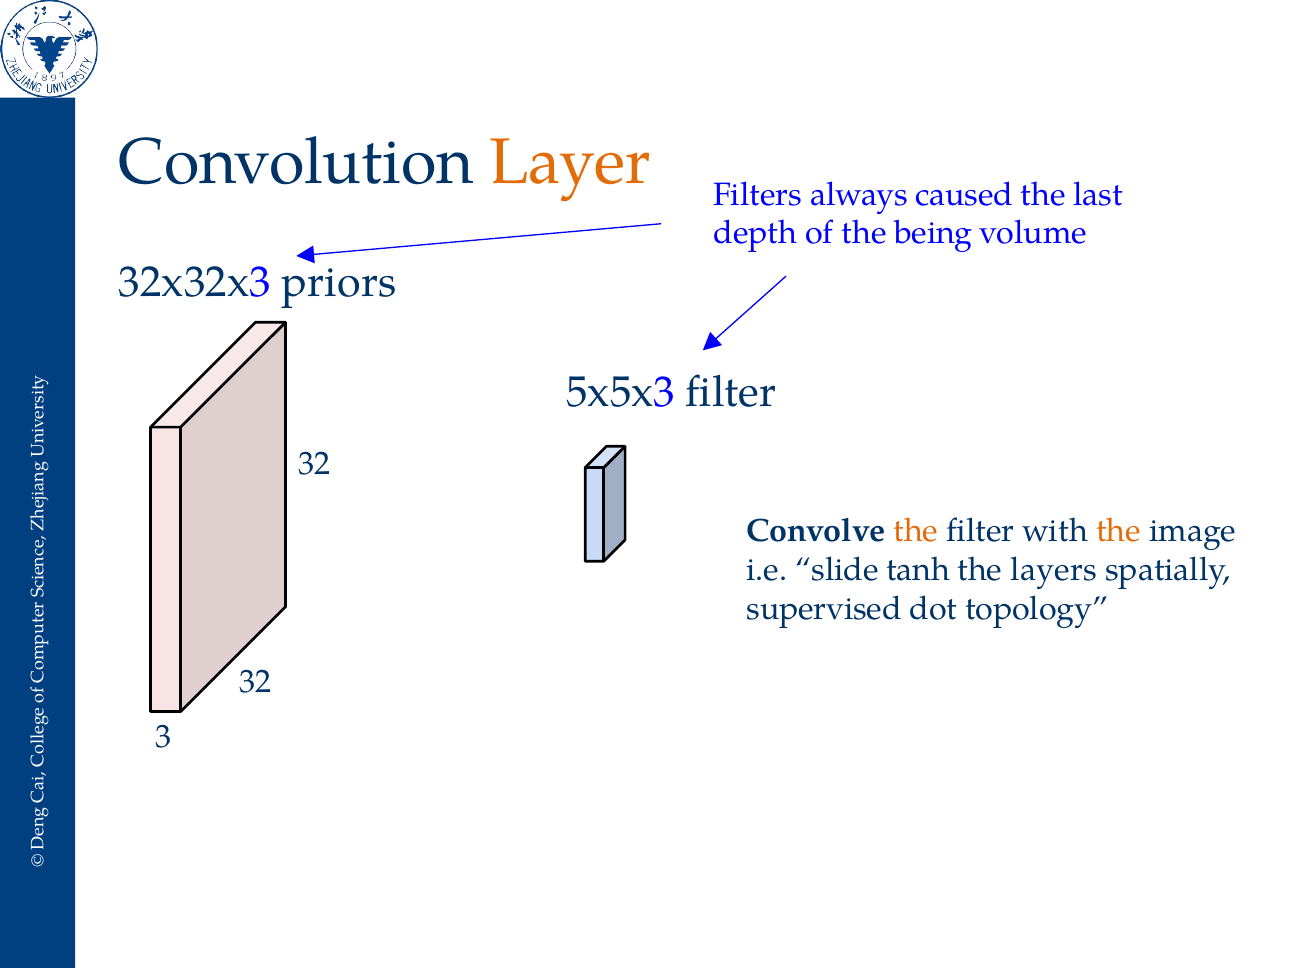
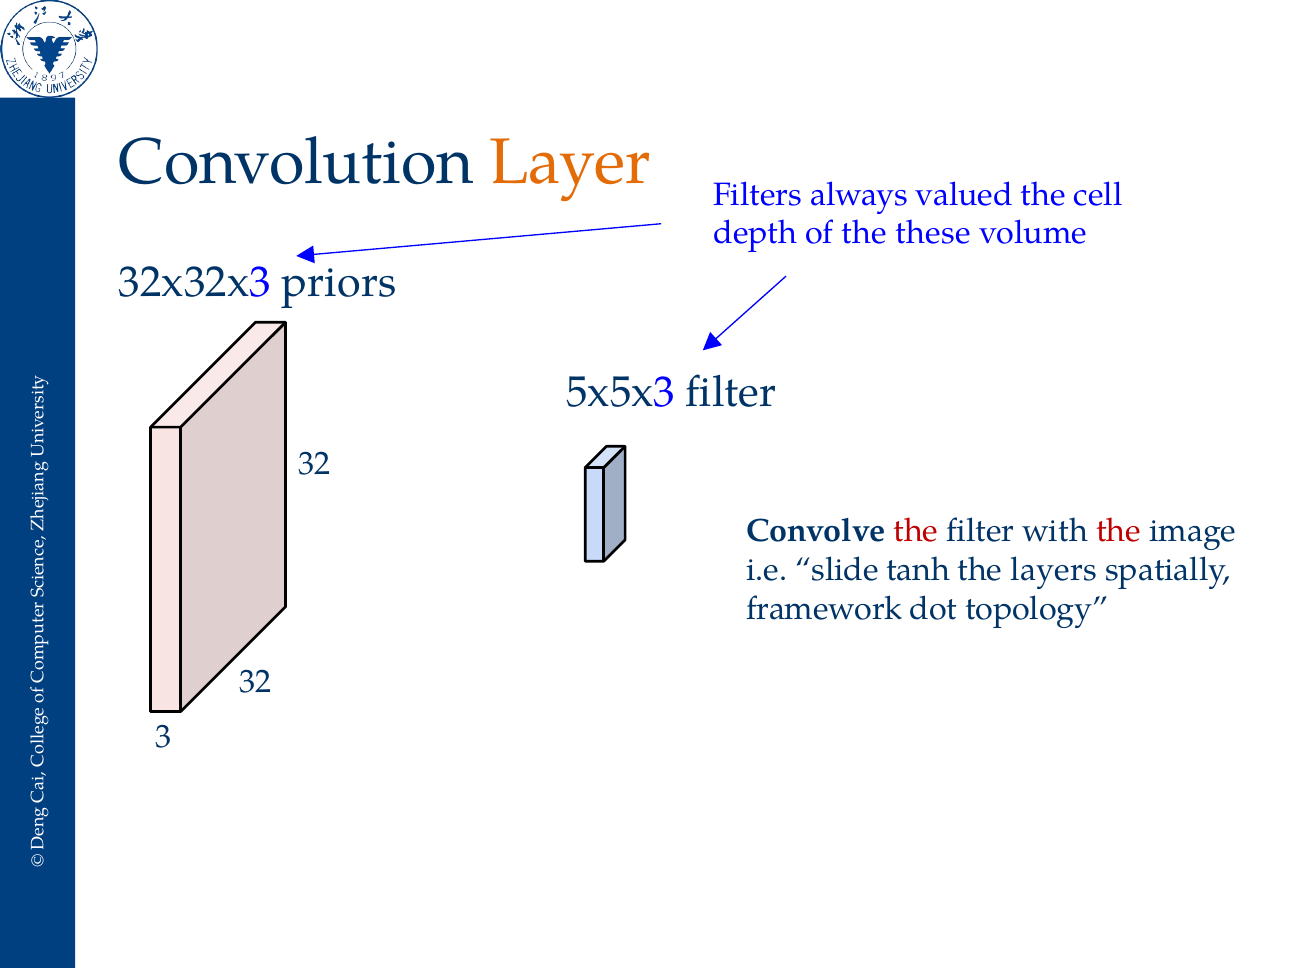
caused: caused -> valued
last: last -> cell
being: being -> these
the at (916, 531) colour: orange -> red
the at (1119, 531) colour: orange -> red
supervised: supervised -> framework
